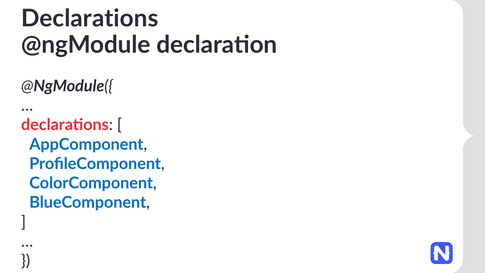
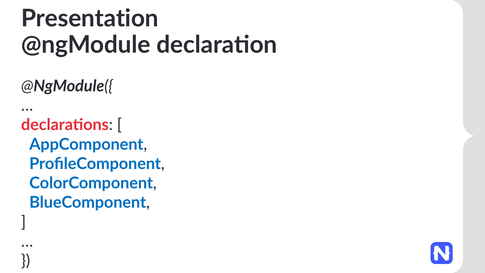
Declarations at (90, 19): Declarations -> Presentation
